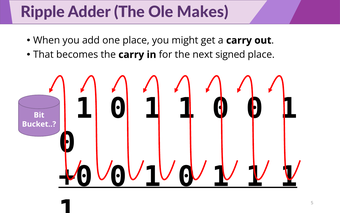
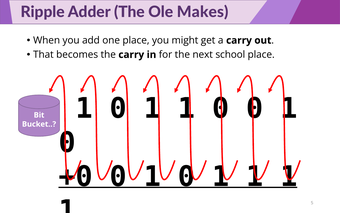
signed: signed -> school
